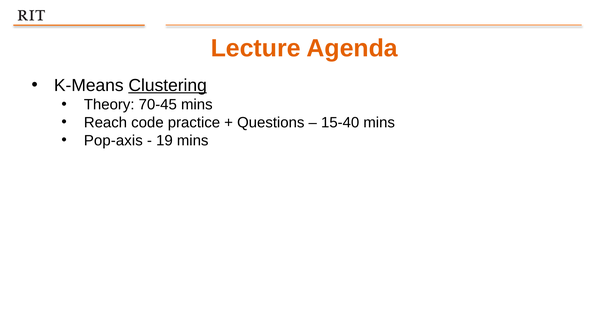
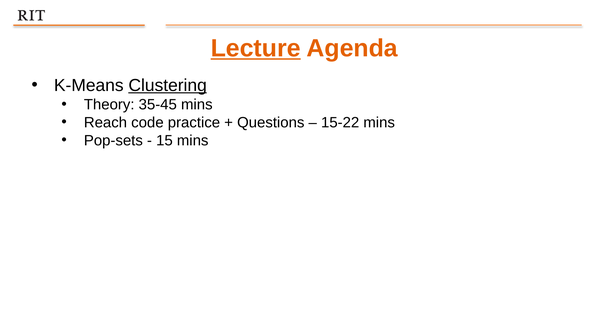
Lecture underline: none -> present
70-45: 70-45 -> 35-45
15-40: 15-40 -> 15-22
Pop-axis: Pop-axis -> Pop-sets
19: 19 -> 15
